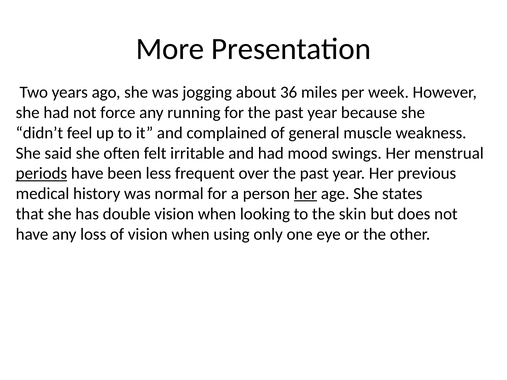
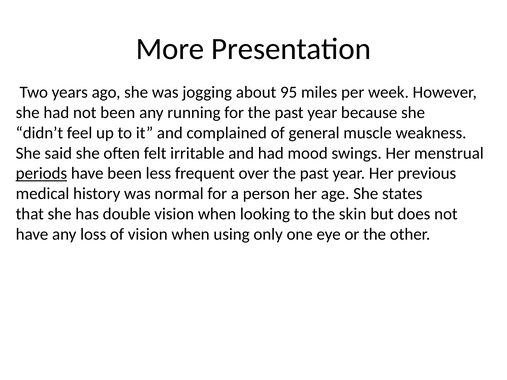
36: 36 -> 95
not force: force -> been
her at (305, 194) underline: present -> none
